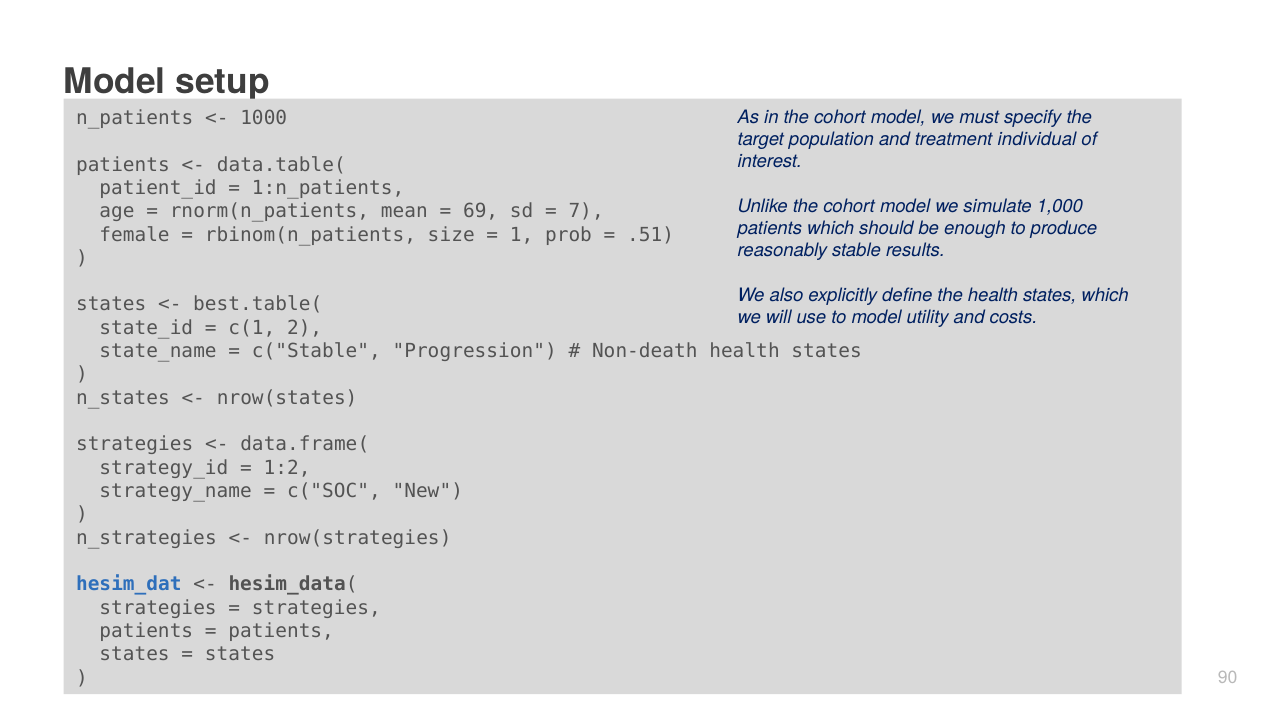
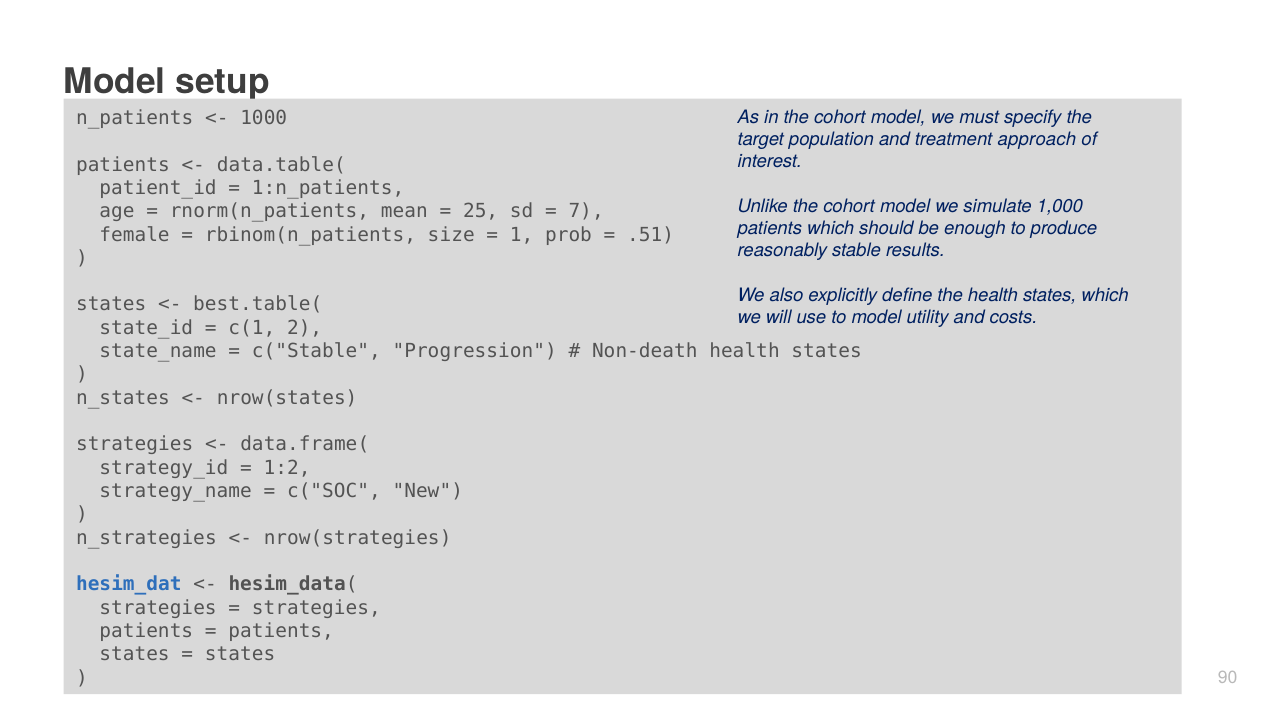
individual: individual -> approach
69: 69 -> 25
